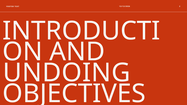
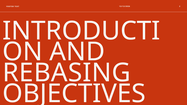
UNDOING: UNDOING -> REBASING
